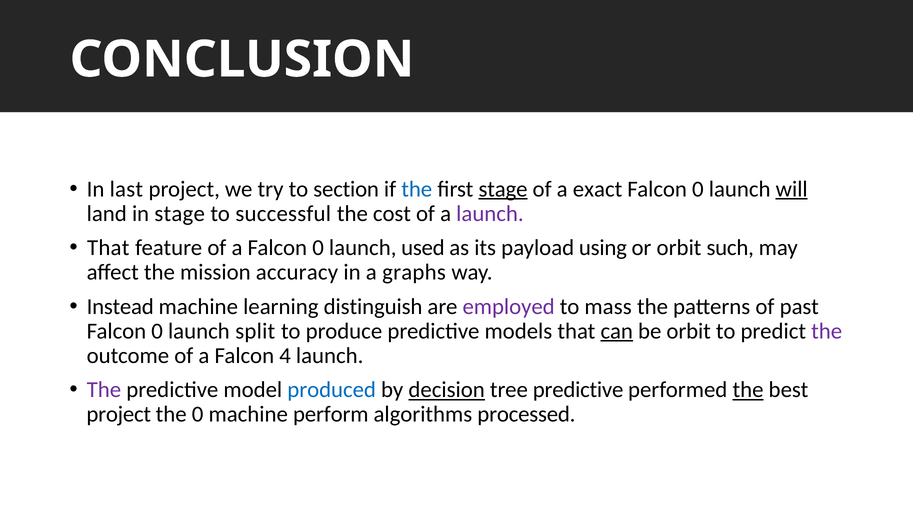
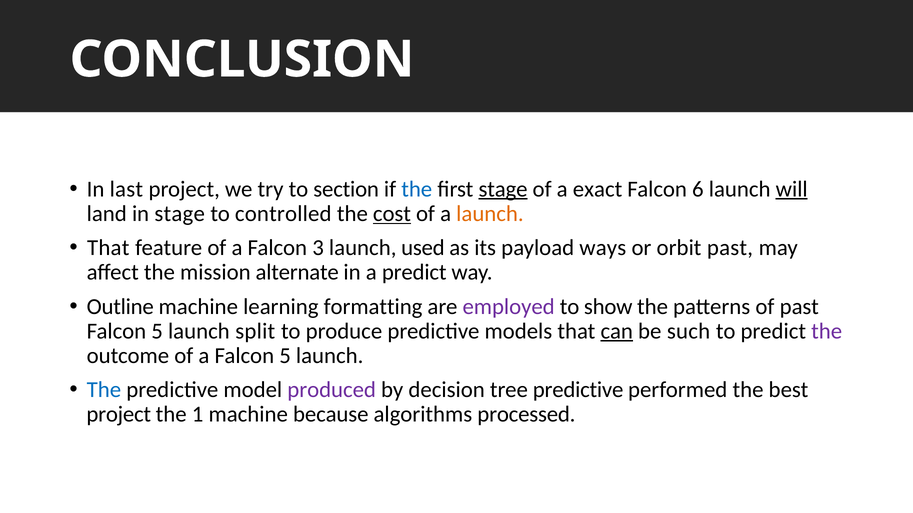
0 at (698, 189): 0 -> 6
successful: successful -> controlled
cost underline: none -> present
launch at (490, 214) colour: purple -> orange
a Falcon 0: 0 -> 3
using: using -> ways
orbit such: such -> past
accuracy: accuracy -> alternate
a graphs: graphs -> predict
Instead at (120, 307): Instead -> Outline
distinguish: distinguish -> formatting
mass: mass -> show
0 at (157, 331): 0 -> 5
be orbit: orbit -> such
a Falcon 4: 4 -> 5
The at (104, 390) colour: purple -> blue
produced colour: blue -> purple
decision underline: present -> none
the at (748, 390) underline: present -> none
the 0: 0 -> 1
perform: perform -> because
